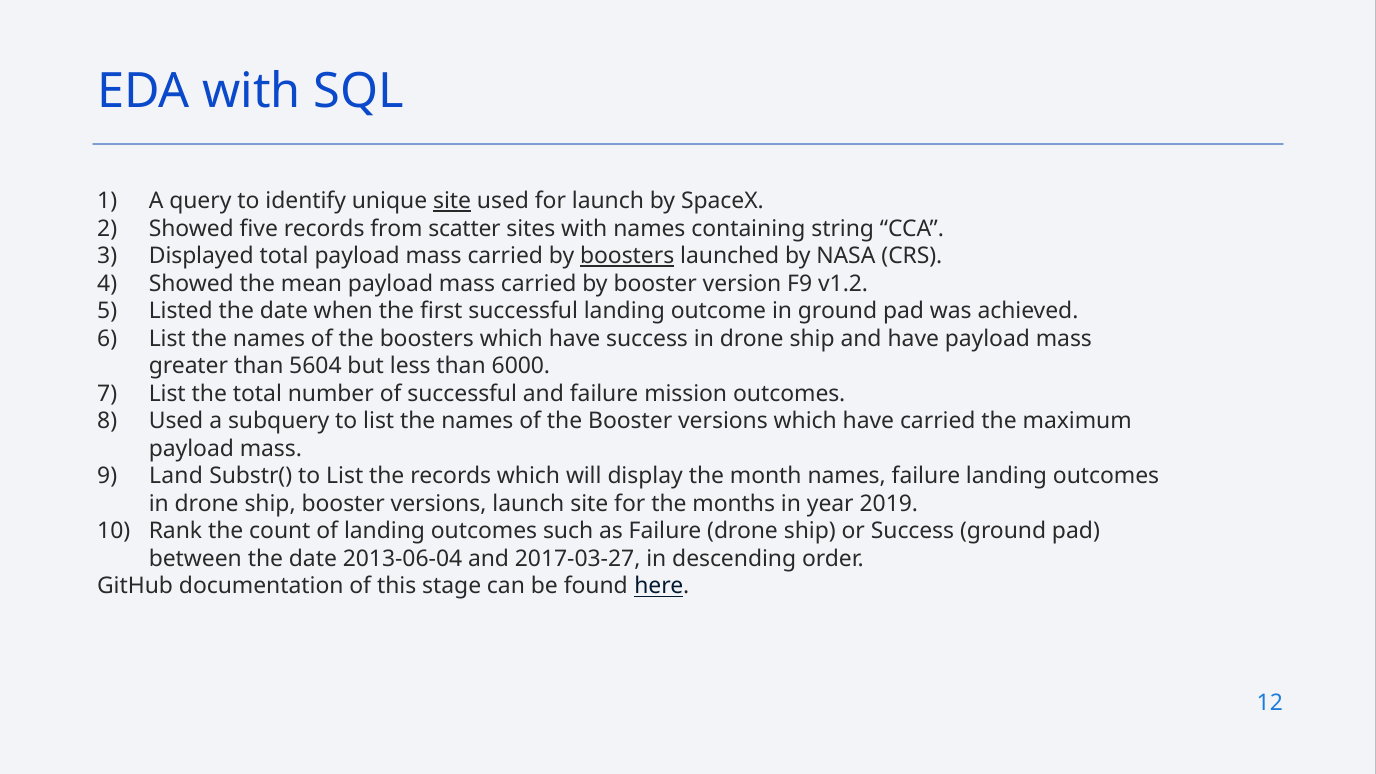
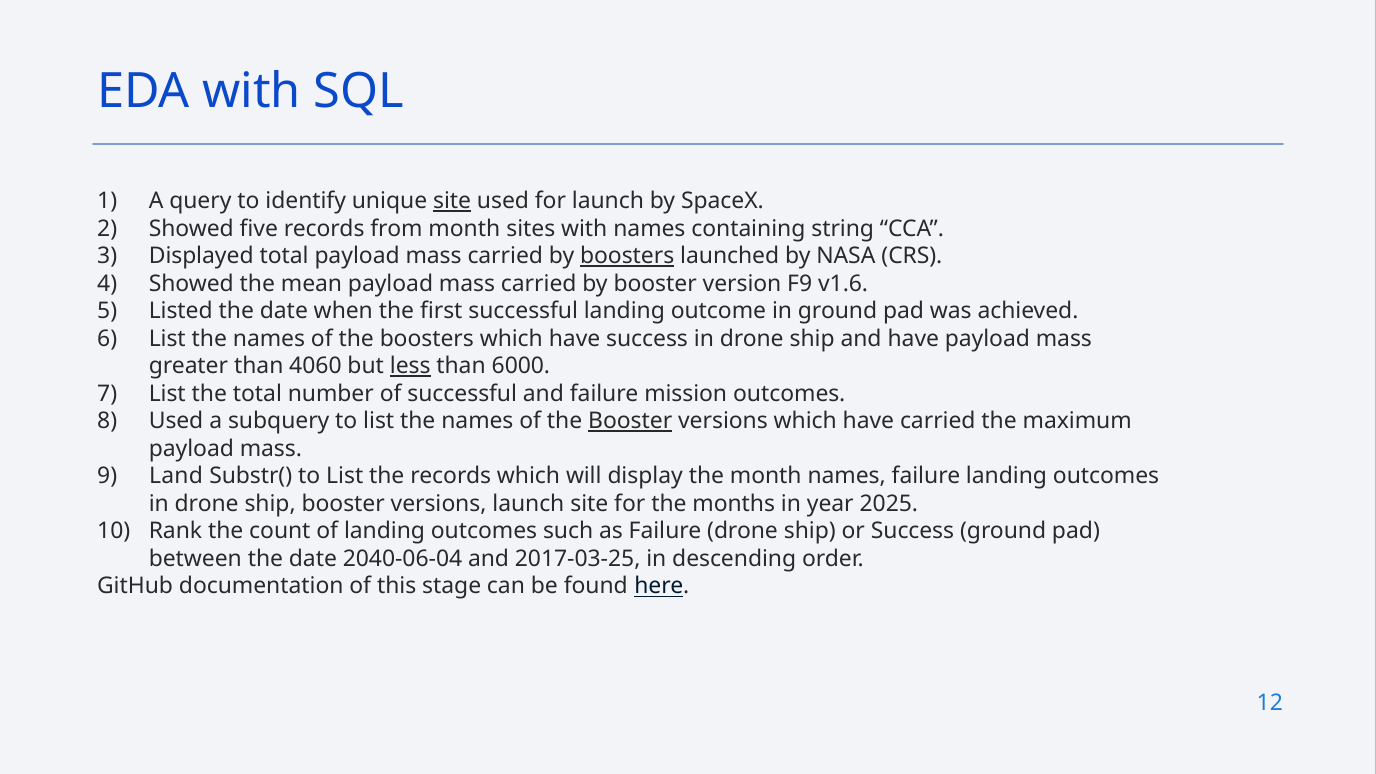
from scatter: scatter -> month
v1.2: v1.2 -> v1.6
5604: 5604 -> 4060
less underline: none -> present
Booster at (630, 421) underline: none -> present
2019: 2019 -> 2025
2013-06-04: 2013-06-04 -> 2040-06-04
2017-03-27: 2017-03-27 -> 2017-03-25
